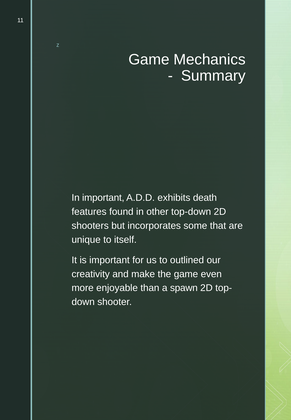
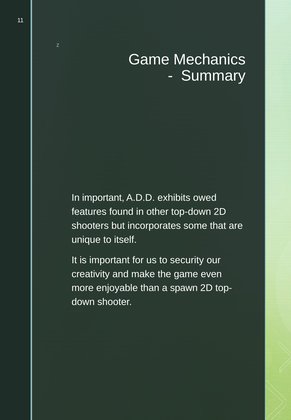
death: death -> owed
outlined: outlined -> security
